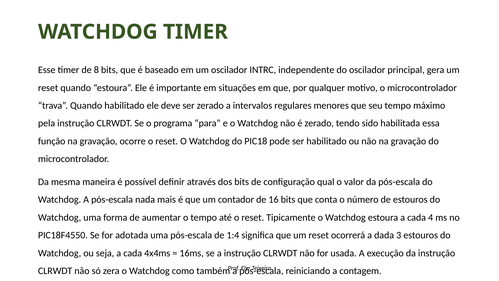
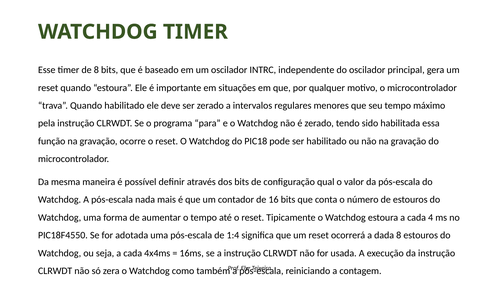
dada 3: 3 -> 8
